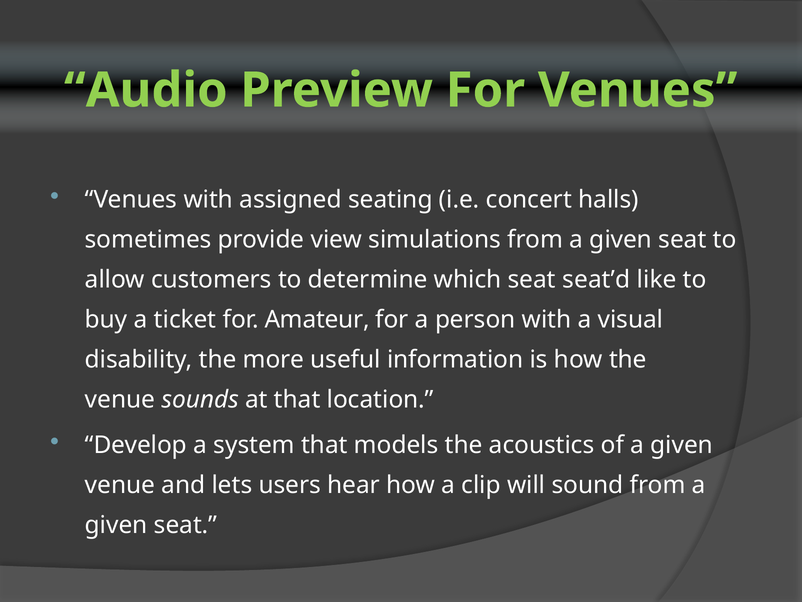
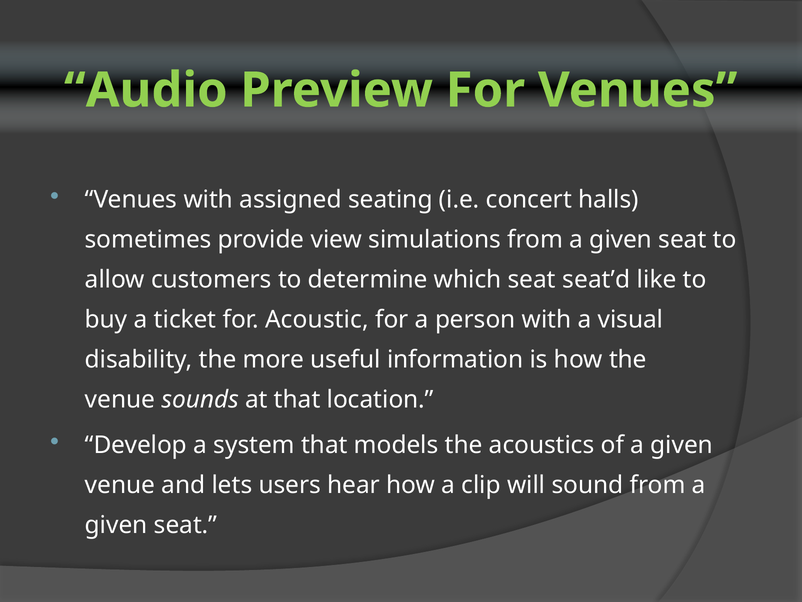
Amateur: Amateur -> Acoustic
